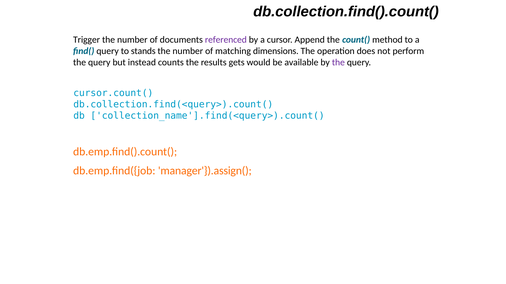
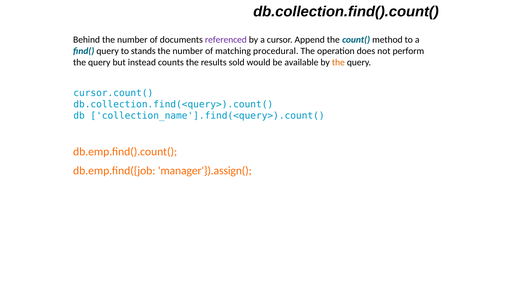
Trigger: Trigger -> Behind
dimensions: dimensions -> procedural
gets: gets -> sold
the at (338, 63) colour: purple -> orange
